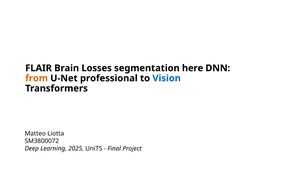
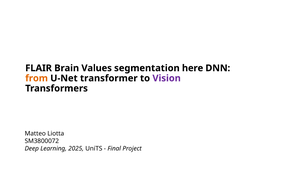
Losses: Losses -> Values
professional: professional -> transformer
Vision colour: blue -> purple
